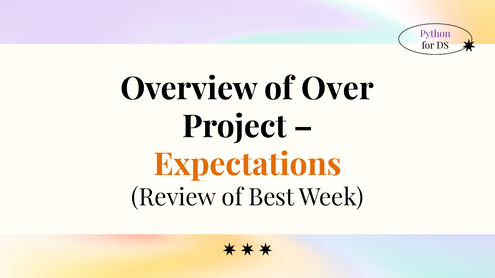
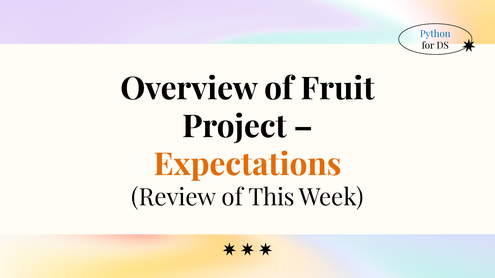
Python colour: purple -> blue
Over: Over -> Fruit
Best: Best -> This
